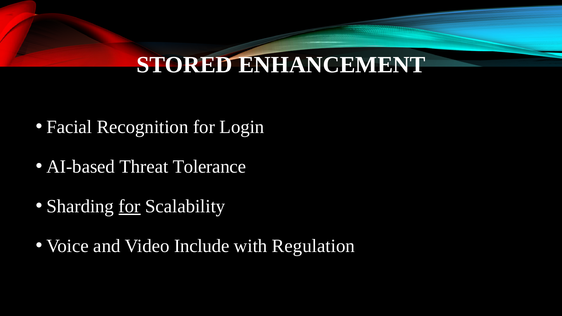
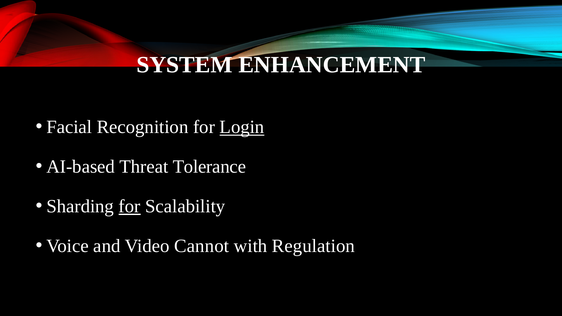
STORED: STORED -> SYSTEM
Login underline: none -> present
Include: Include -> Cannot
